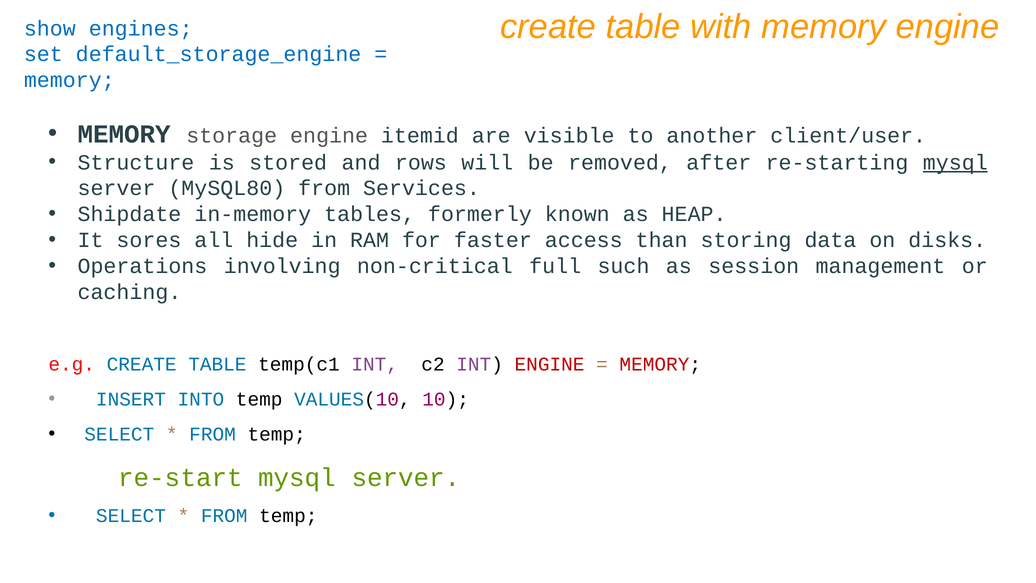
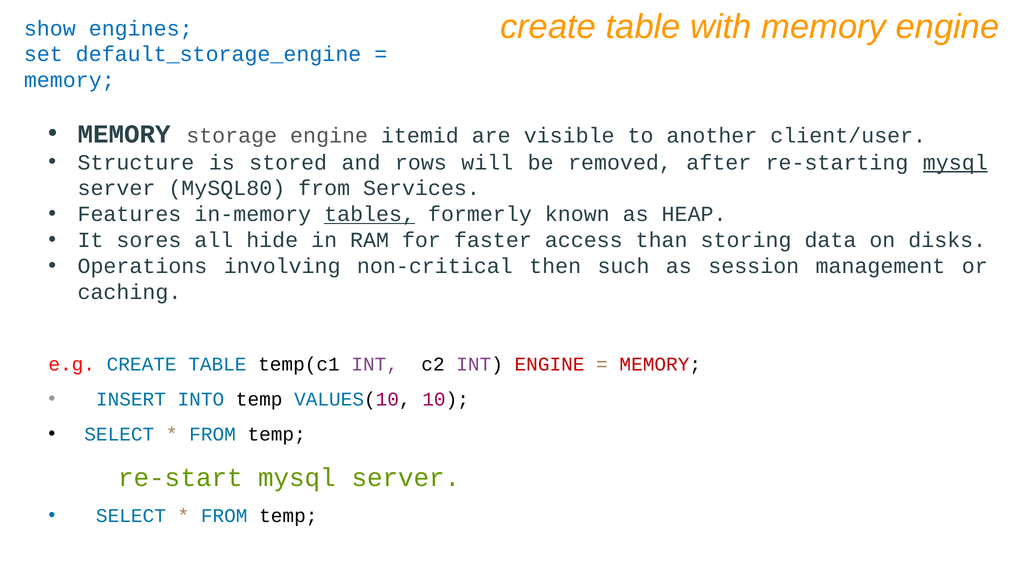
Shipdate: Shipdate -> Features
tables underline: none -> present
full: full -> then
